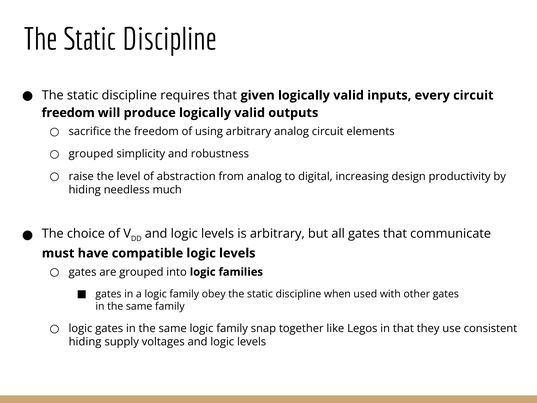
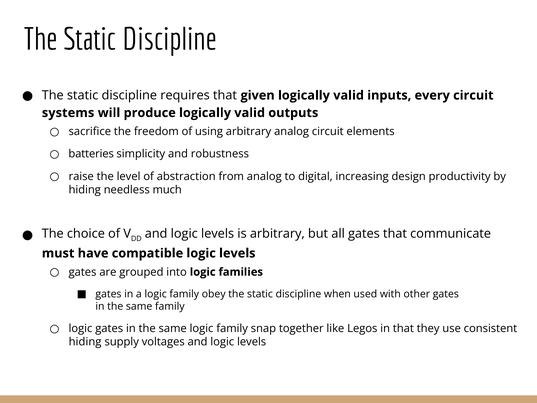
freedom at (68, 113): freedom -> systems
grouped at (91, 154): grouped -> batteries
